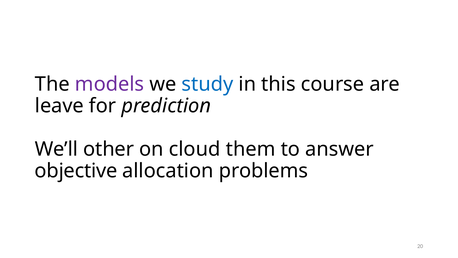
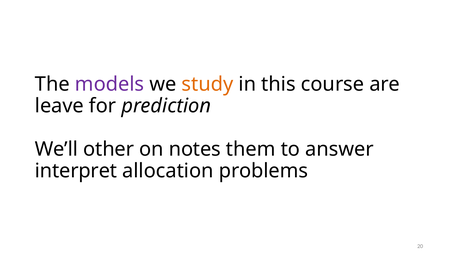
study colour: blue -> orange
cloud: cloud -> notes
objective: objective -> interpret
